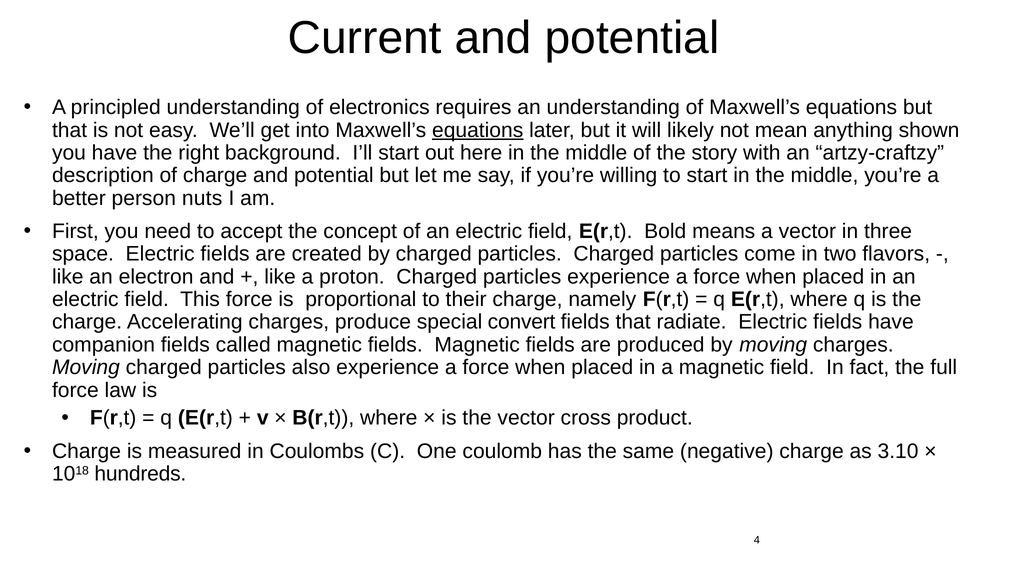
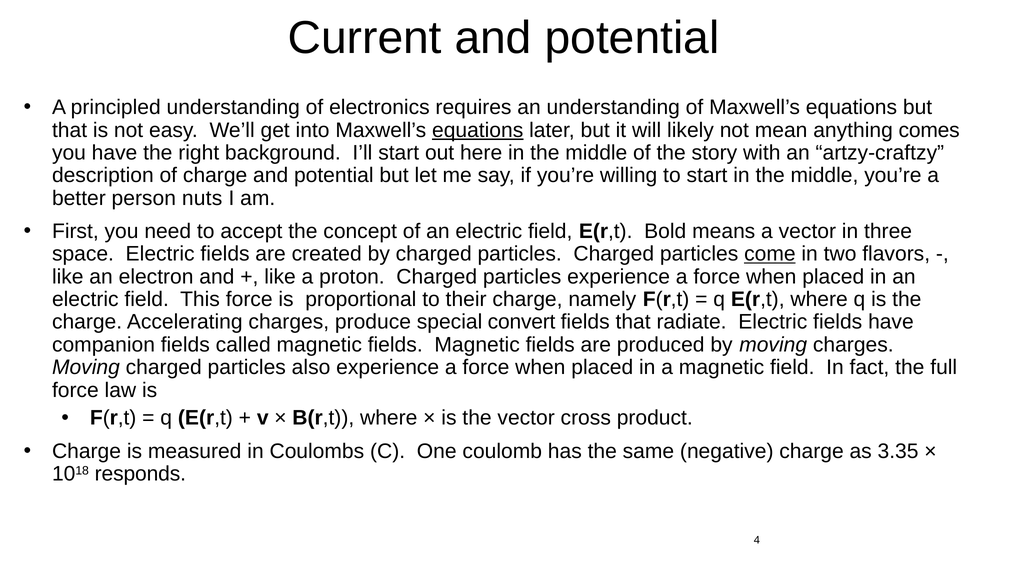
shown: shown -> comes
come underline: none -> present
3.10: 3.10 -> 3.35
hundreds: hundreds -> responds
